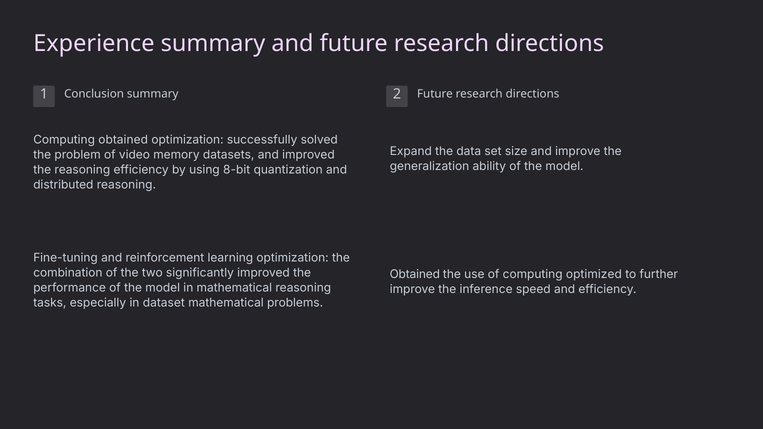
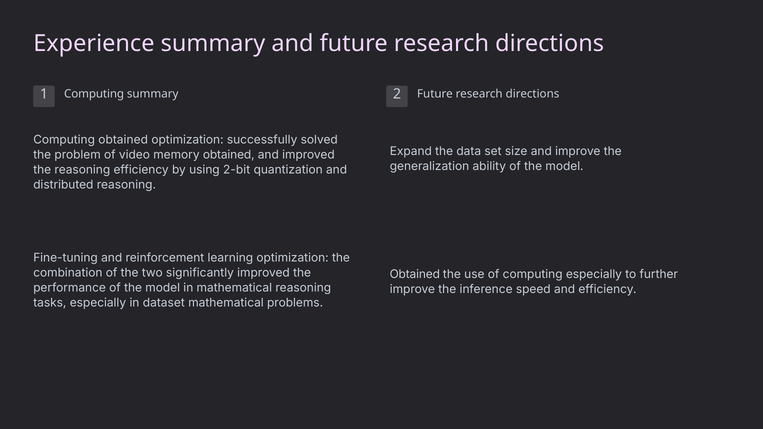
1 Conclusion: Conclusion -> Computing
memory datasets: datasets -> obtained
8-bit: 8-bit -> 2-bit
computing optimized: optimized -> especially
